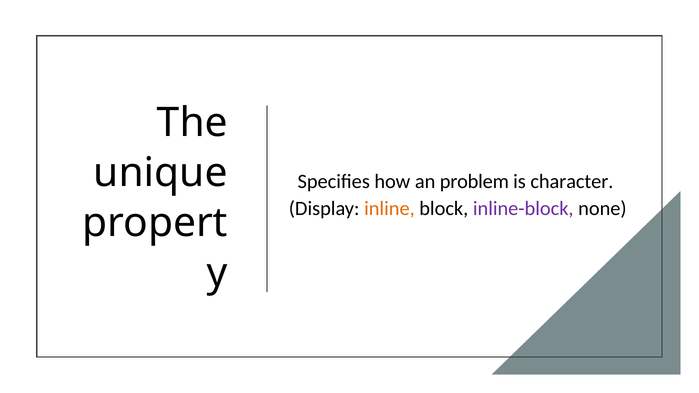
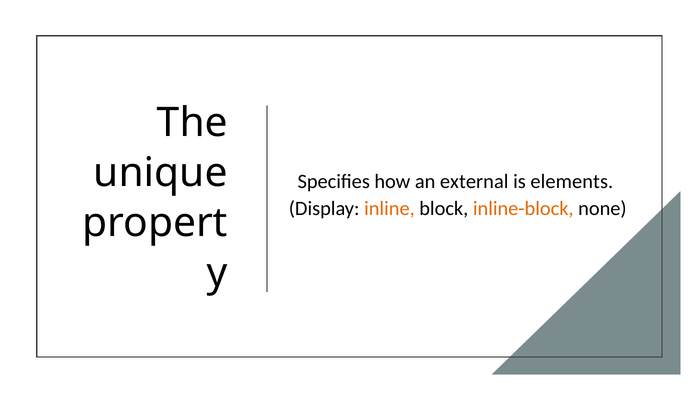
problem: problem -> external
character: character -> elements
inline-block colour: purple -> orange
